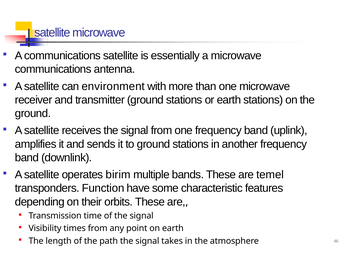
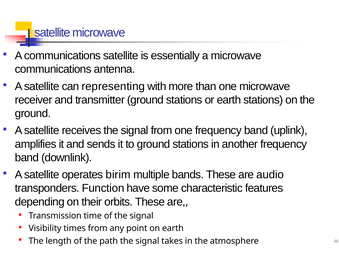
environment: environment -> representing
temel: temel -> audio
